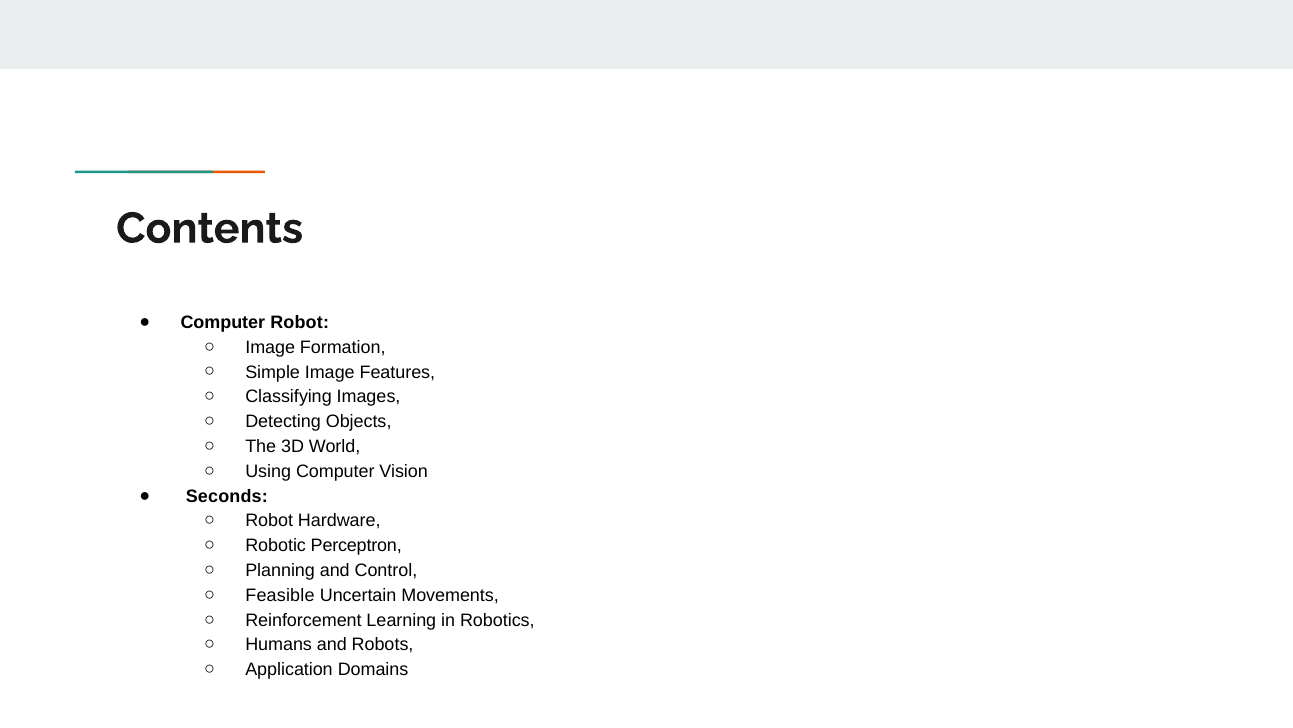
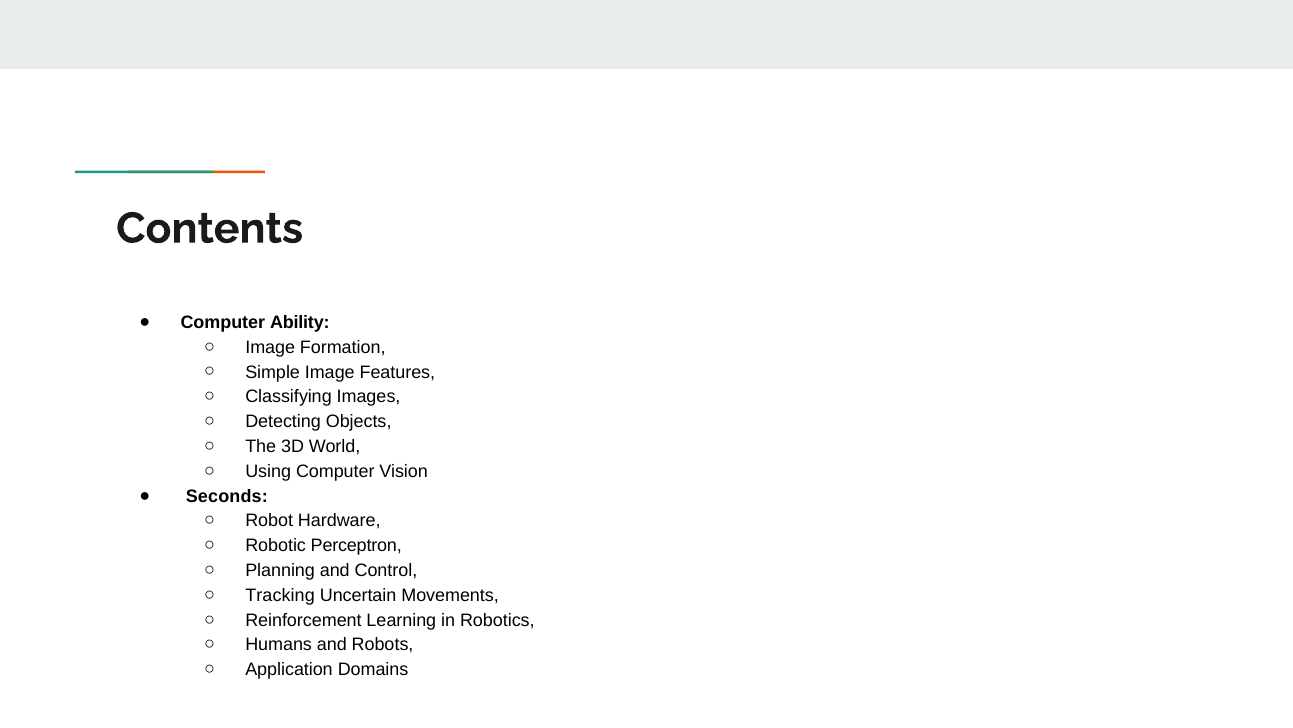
Computer Robot: Robot -> Ability
Feasible: Feasible -> Tracking
